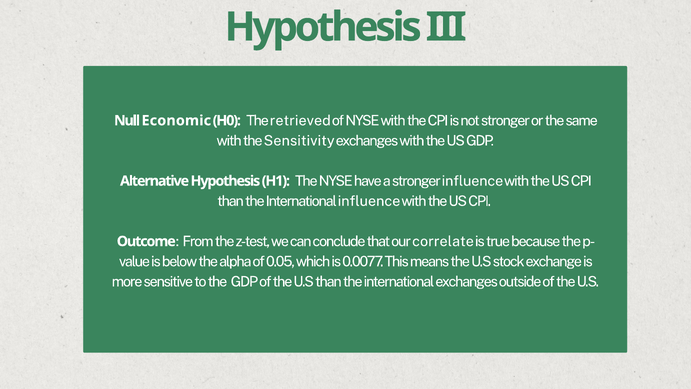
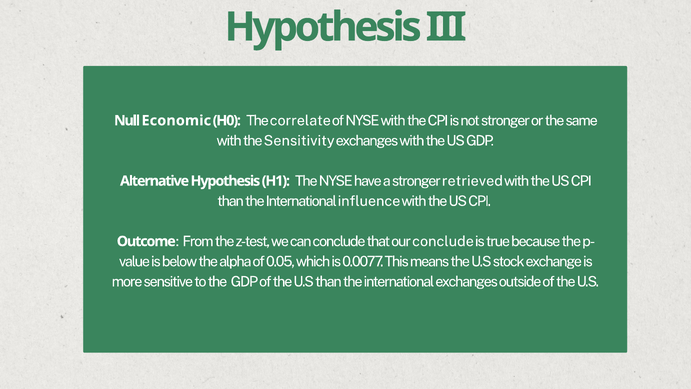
retrieved: retrieved -> correlate
stronger influence: influence -> retrieved
our correlate: correlate -> conclude
